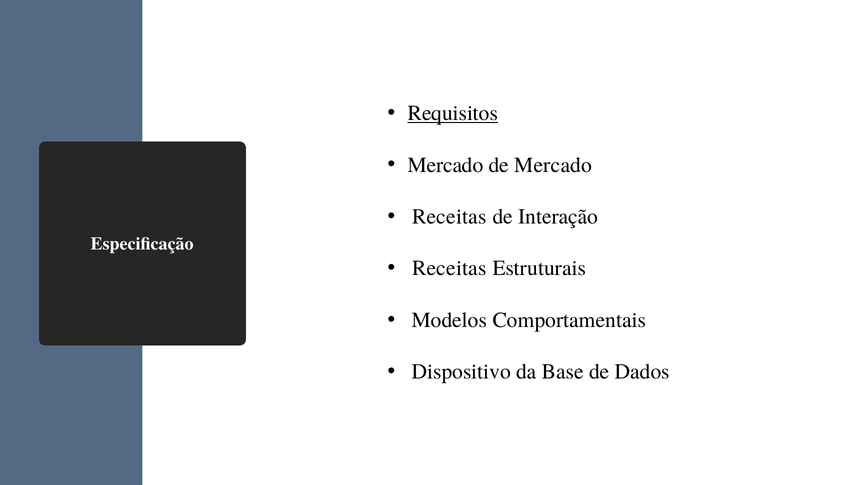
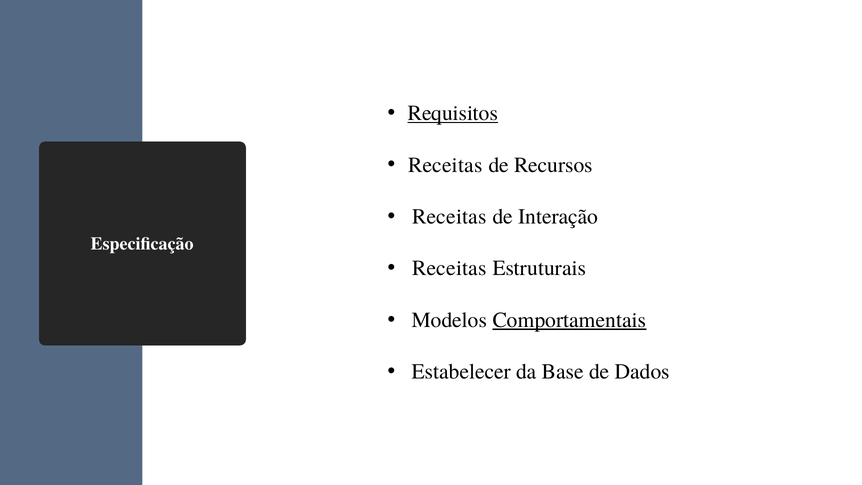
Mercado at (446, 165): Mercado -> Receitas
de Mercado: Mercado -> Recursos
Comportamentais underline: none -> present
Dispositivo: Dispositivo -> Estabelecer
